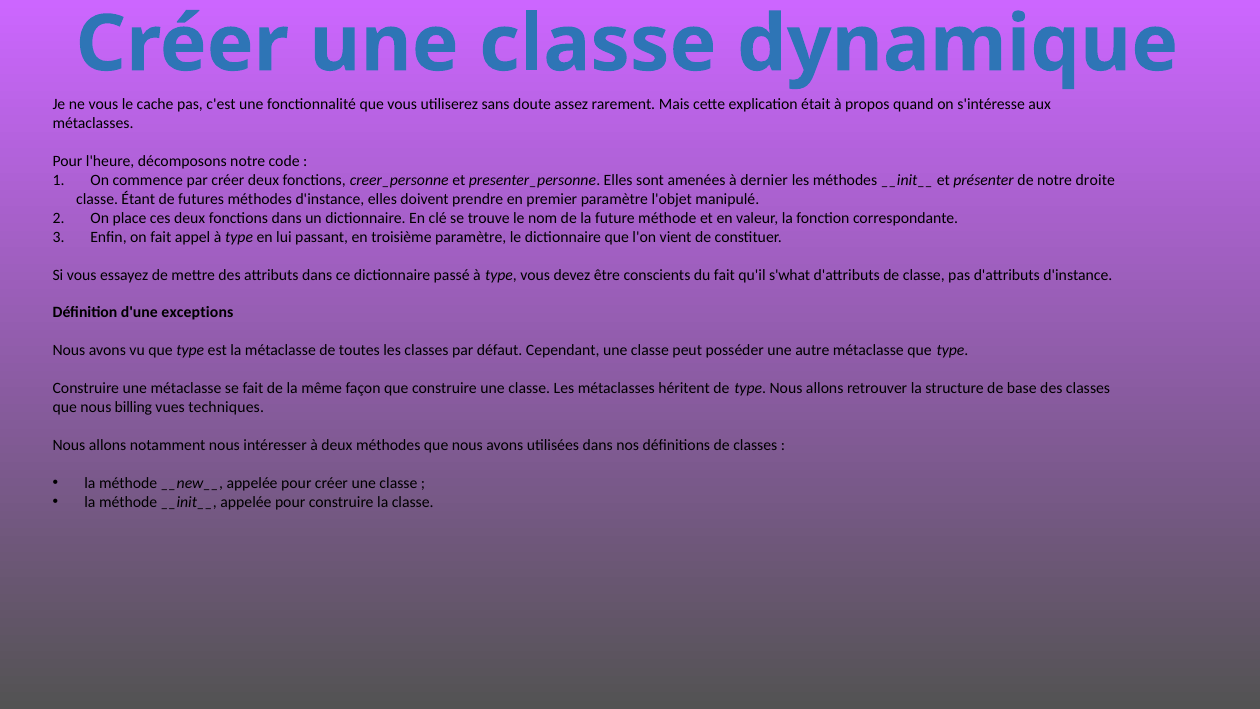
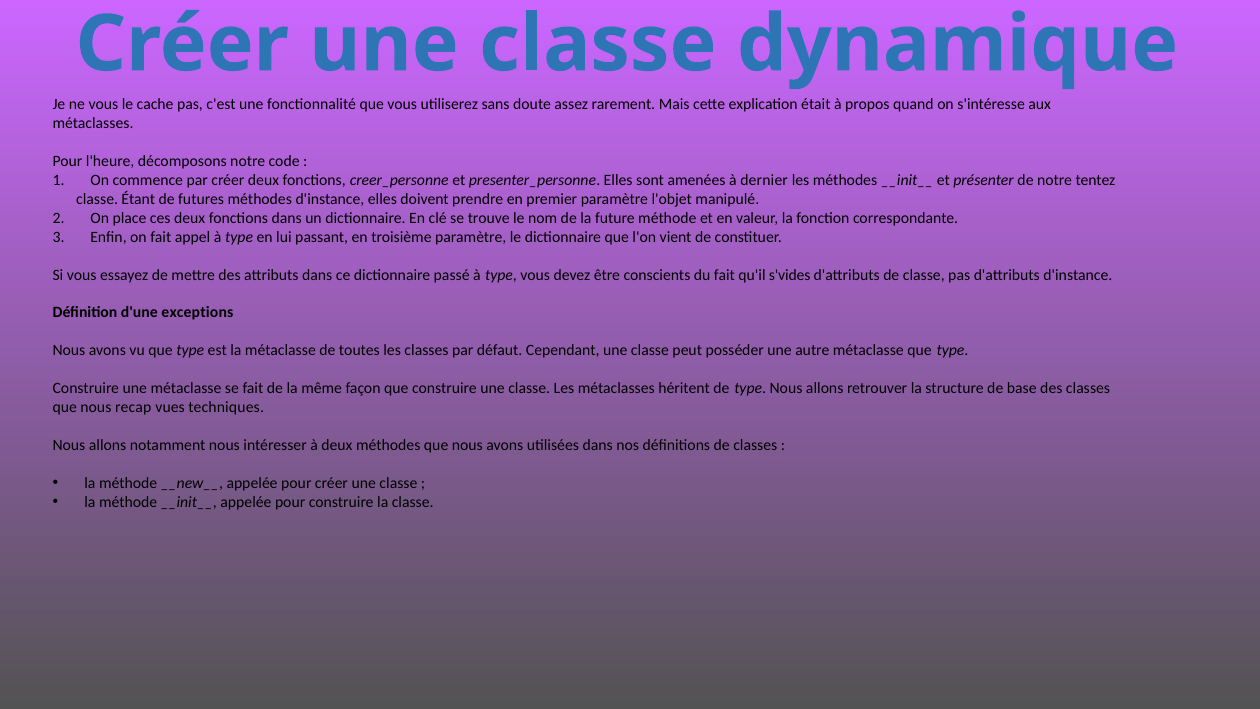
droite: droite -> tentez
s'what: s'what -> s'vides
billing: billing -> recap
